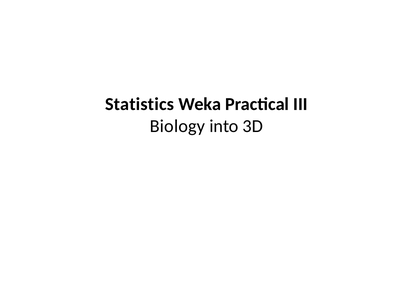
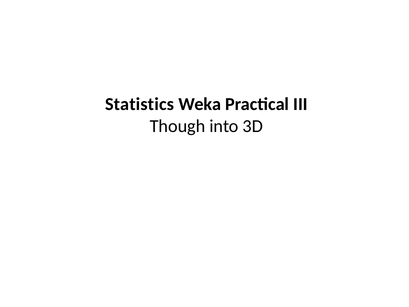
Biology: Biology -> Though
